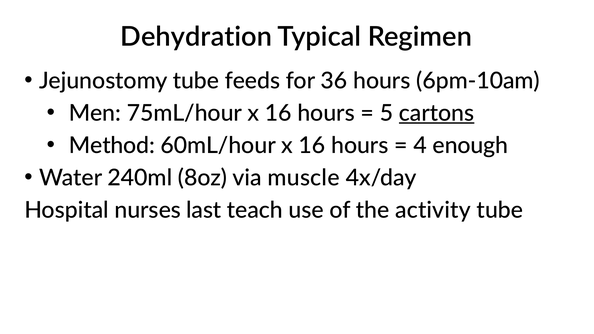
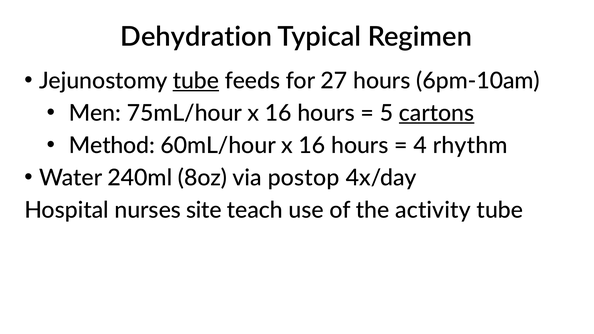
tube at (196, 81) underline: none -> present
36: 36 -> 27
enough: enough -> rhythm
muscle: muscle -> postop
last: last -> site
